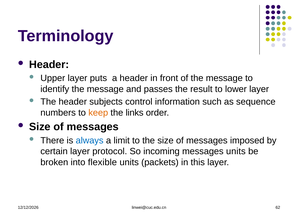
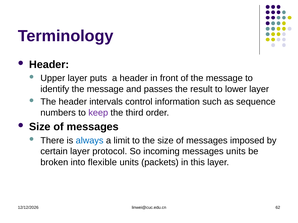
subjects: subjects -> intervals
keep colour: orange -> purple
links: links -> third
